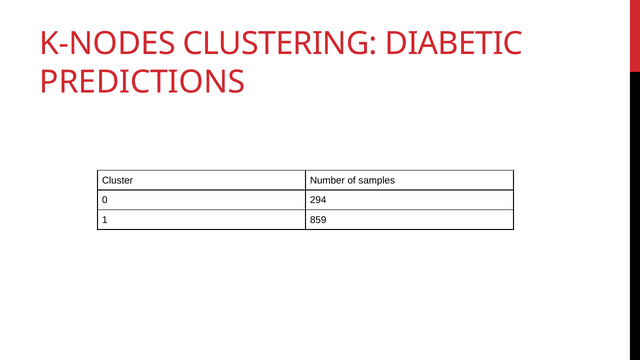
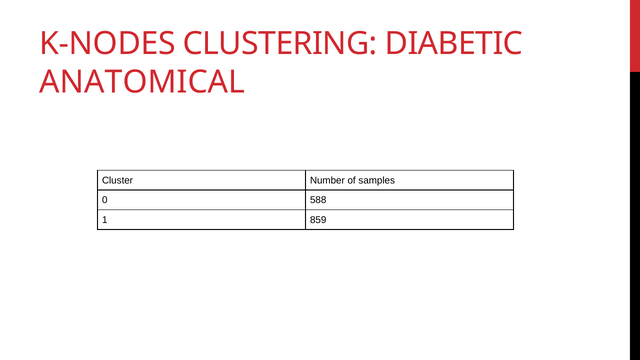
PREDICTIONS: PREDICTIONS -> ANATOMICAL
294: 294 -> 588
